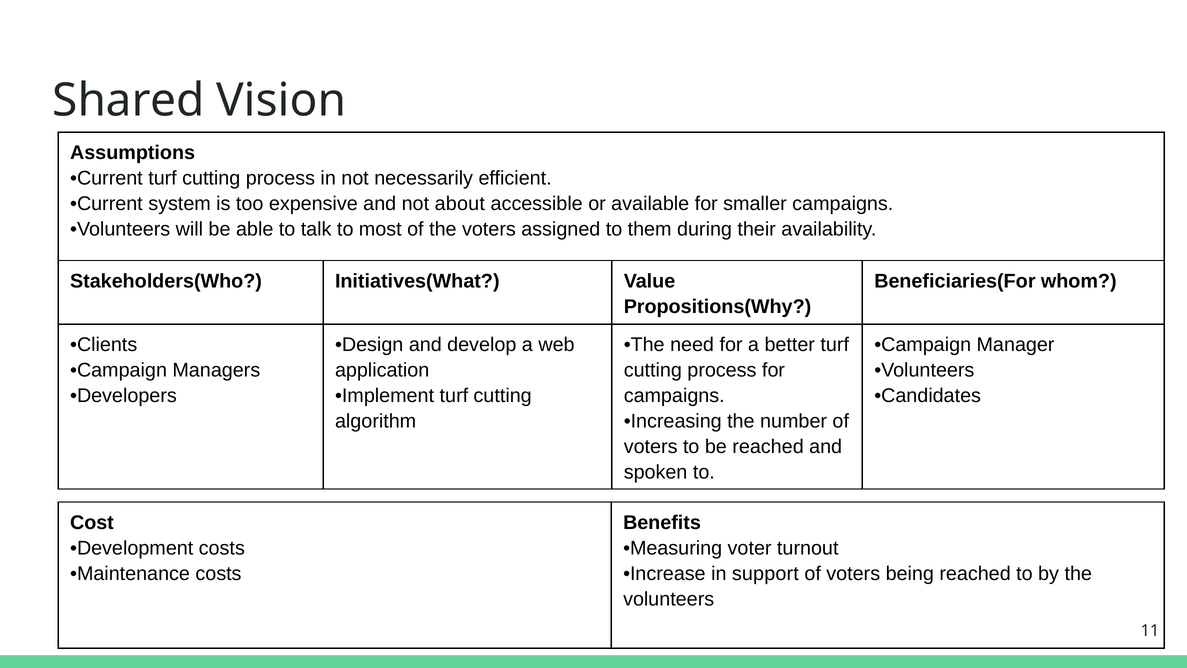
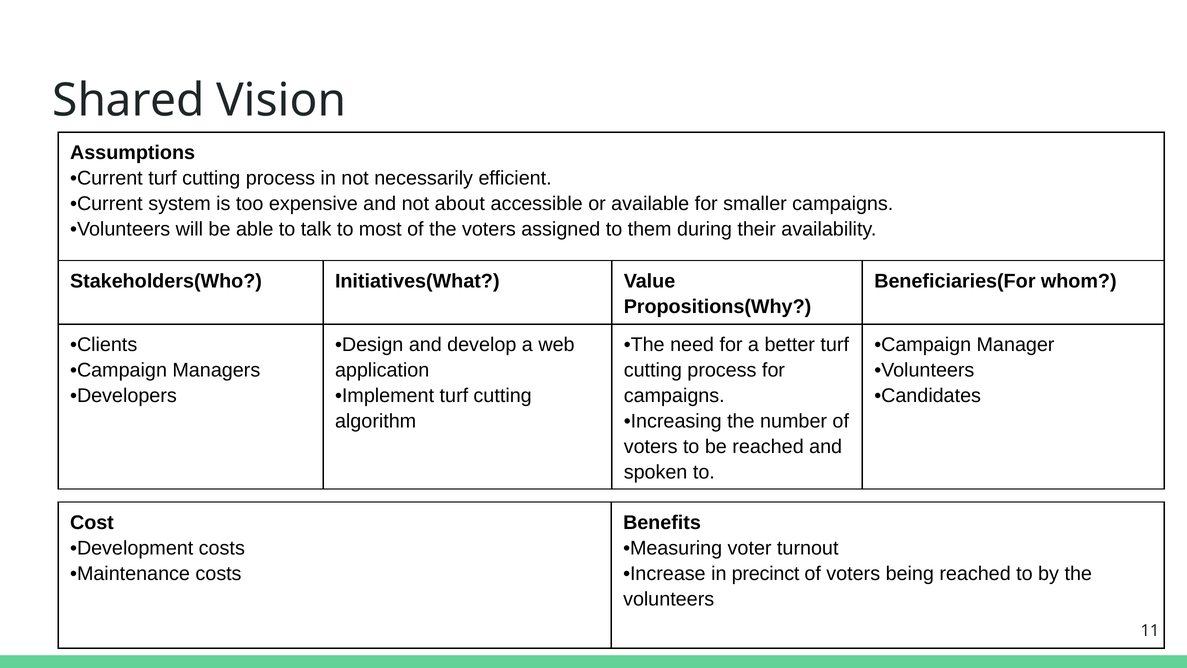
support: support -> precinct
